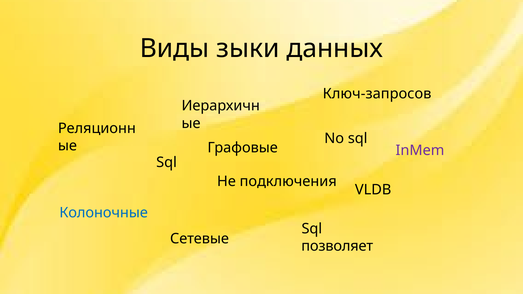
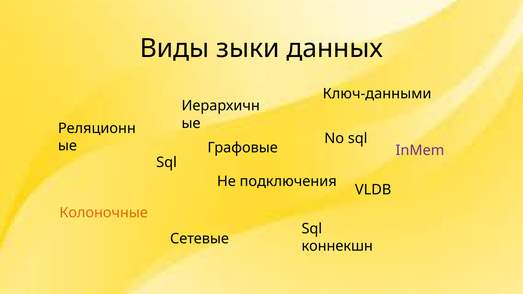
Ключ-запросов: Ключ-запросов -> Ключ-данными
Колоночные colour: blue -> orange
позволяет: позволяет -> коннекшн
